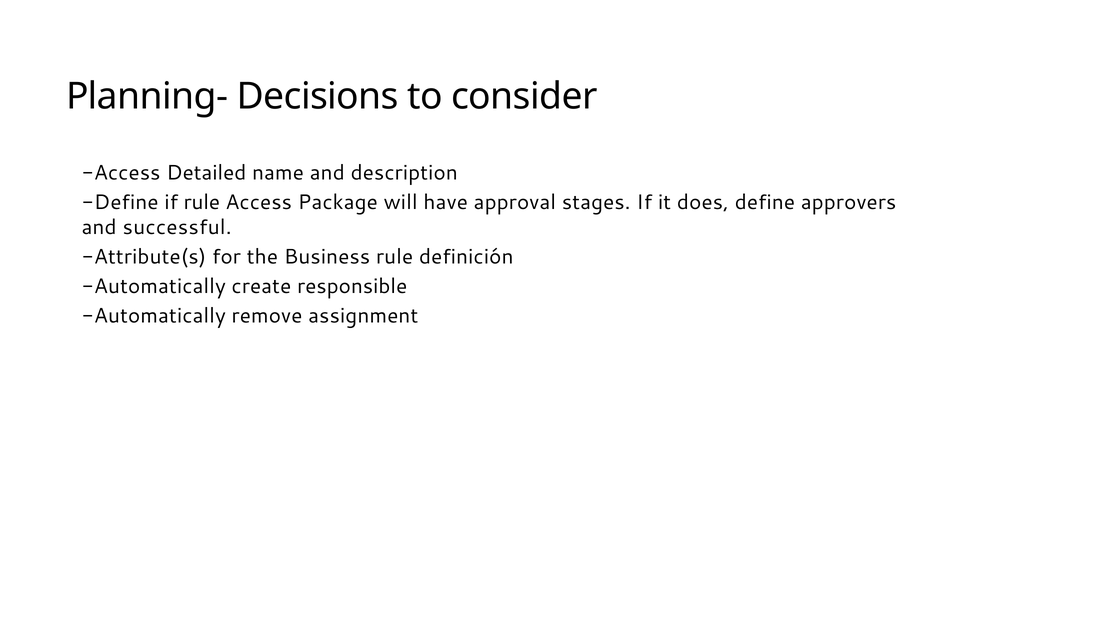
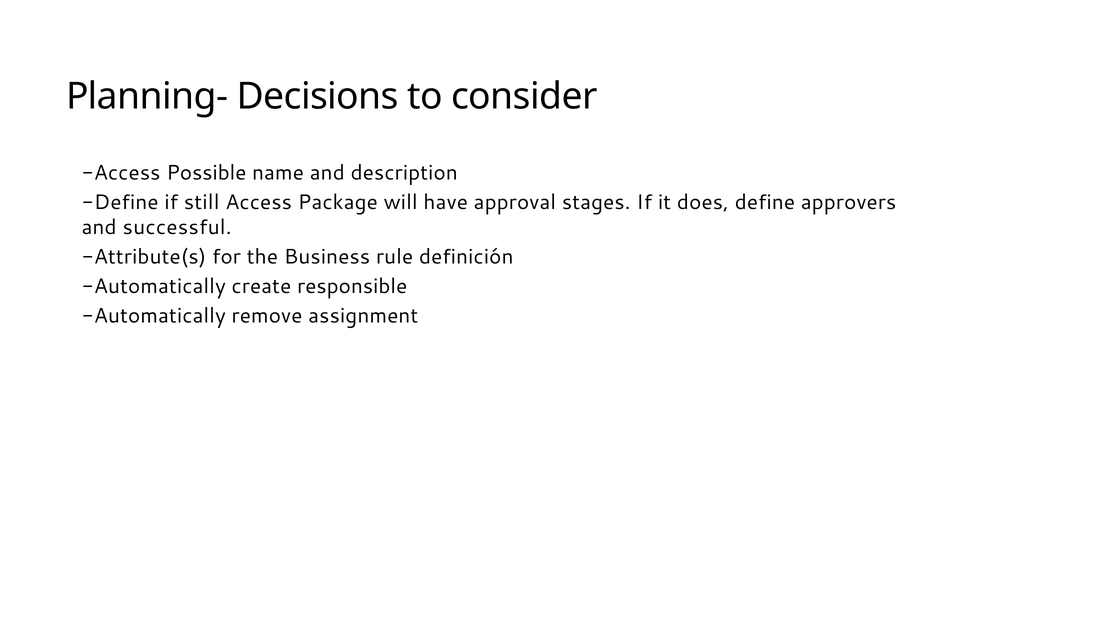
Detailed: Detailed -> Possible
if rule: rule -> still
